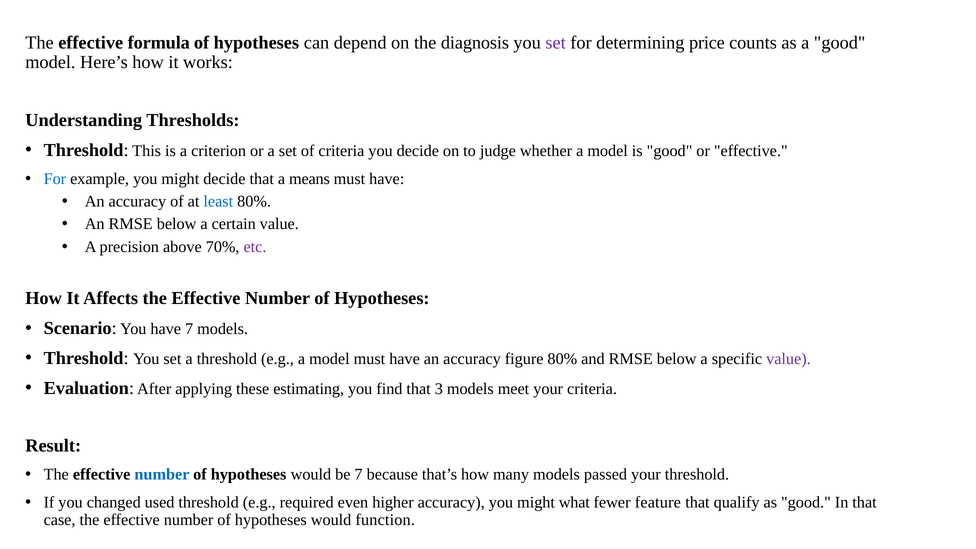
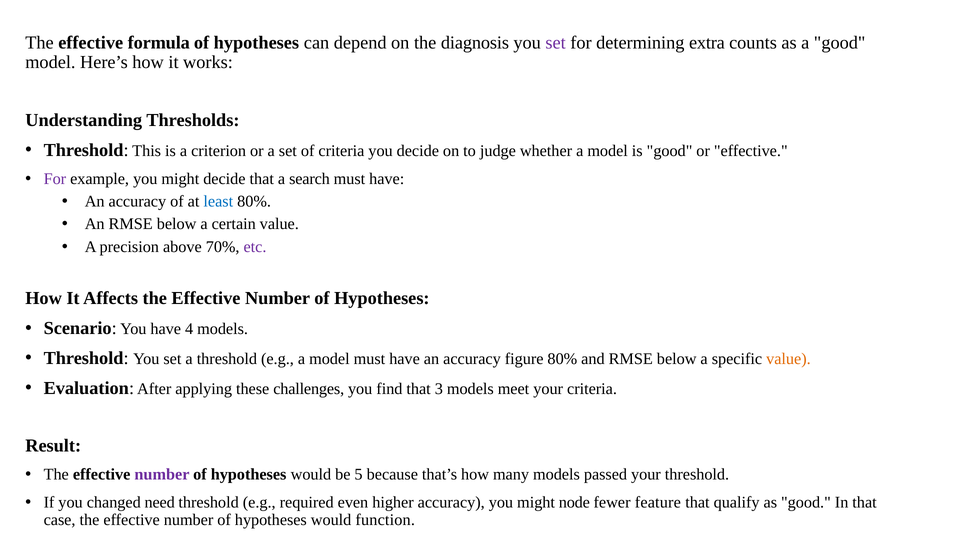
price: price -> extra
For at (55, 179) colour: blue -> purple
means: means -> search
have 7: 7 -> 4
value at (788, 359) colour: purple -> orange
estimating: estimating -> challenges
number at (162, 475) colour: blue -> purple
be 7: 7 -> 5
used: used -> need
what: what -> node
